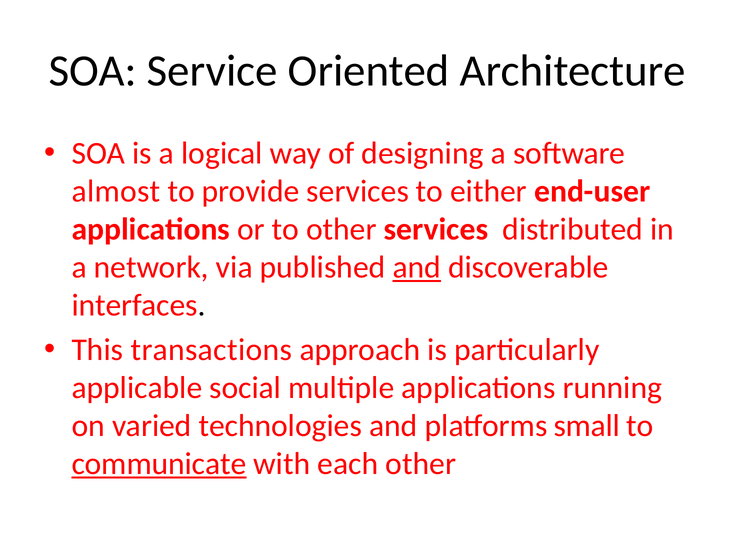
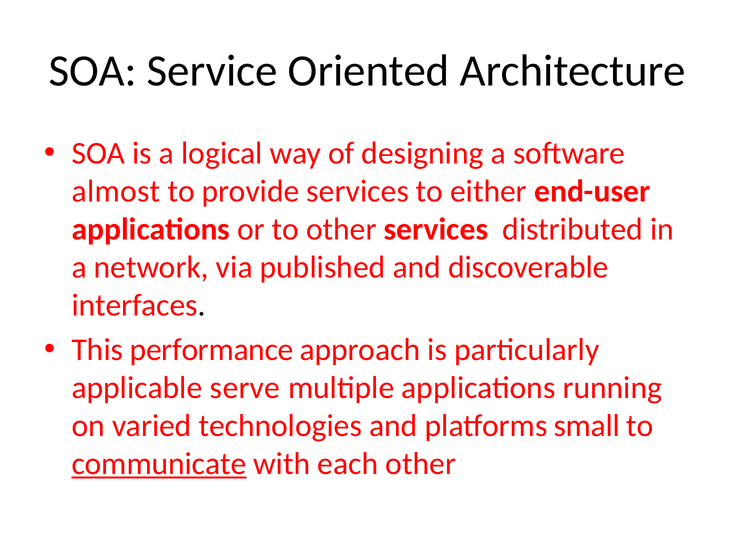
and at (417, 267) underline: present -> none
transactions: transactions -> performance
social: social -> serve
